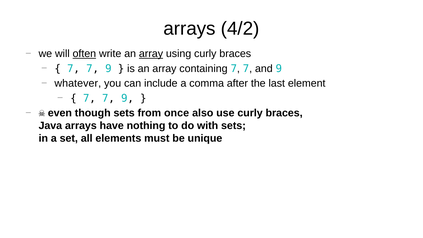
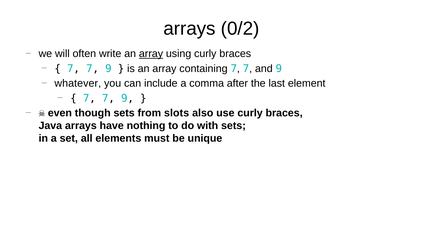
4/2: 4/2 -> 0/2
often underline: present -> none
once: once -> slots
